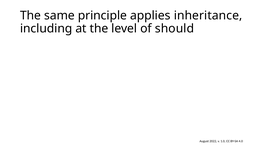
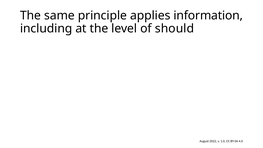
inheritance: inheritance -> information
